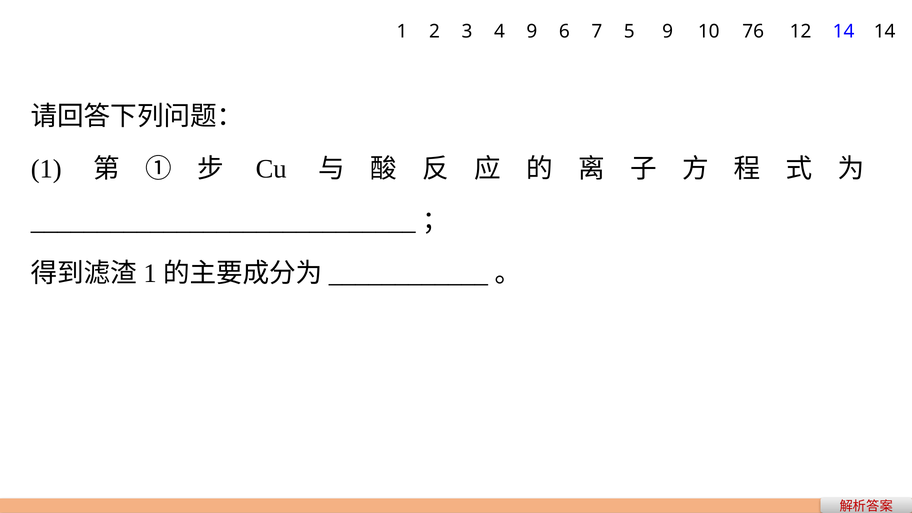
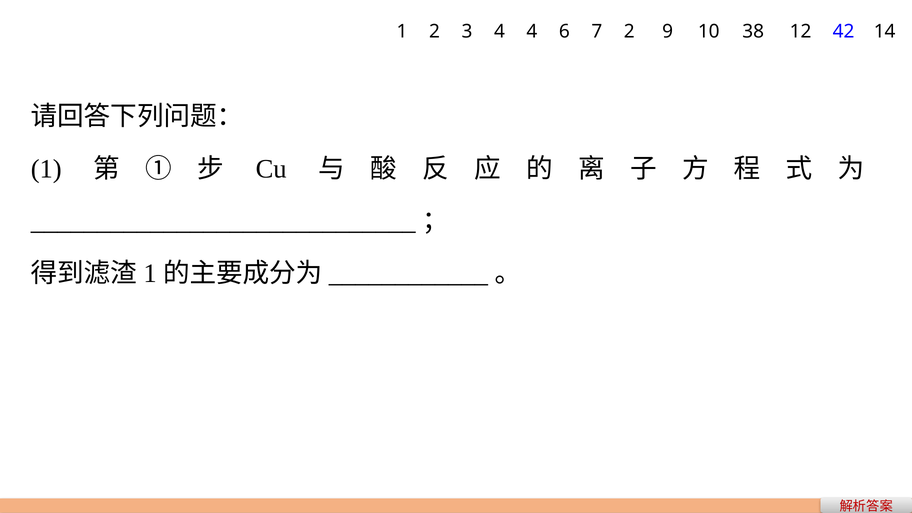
4 9: 9 -> 4
7 5: 5 -> 2
76: 76 -> 38
12 14: 14 -> 42
